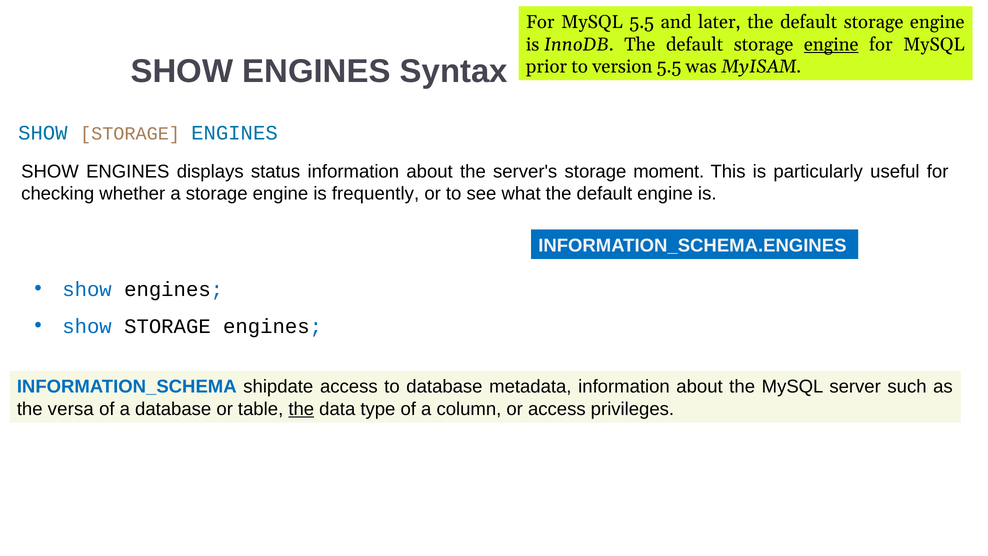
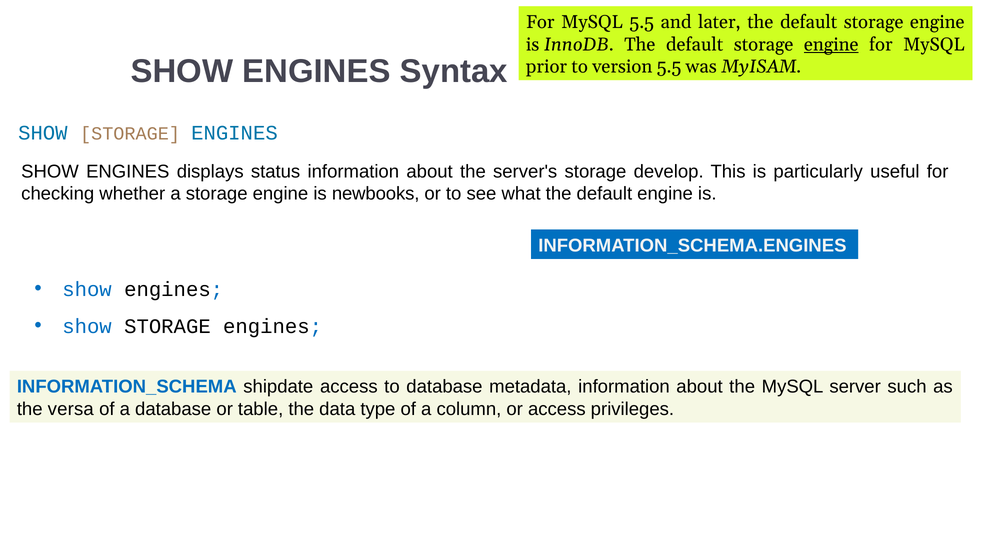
moment: moment -> develop
frequently: frequently -> newbooks
the at (301, 409) underline: present -> none
